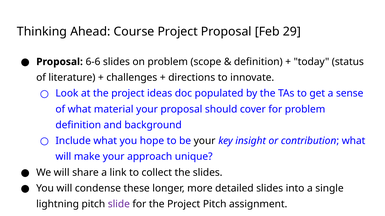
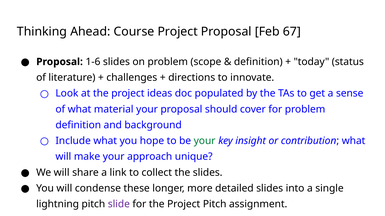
29: 29 -> 67
6-6: 6-6 -> 1-6
your at (205, 141) colour: black -> green
